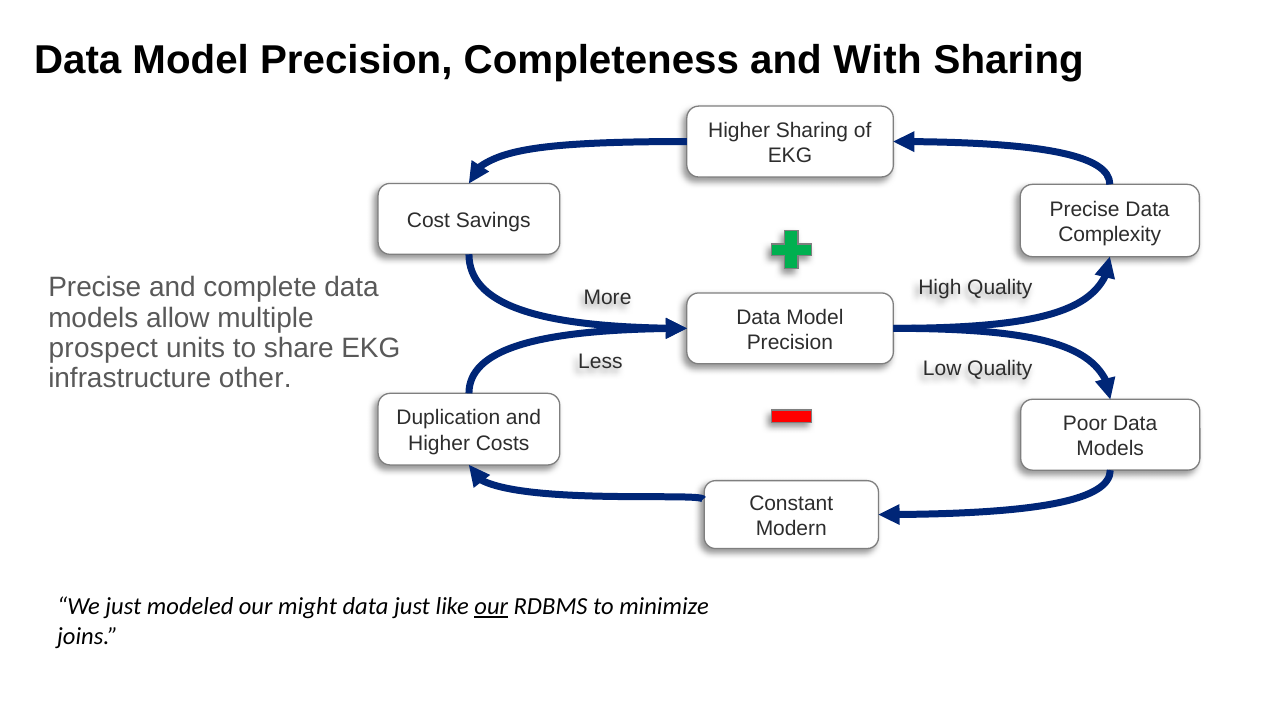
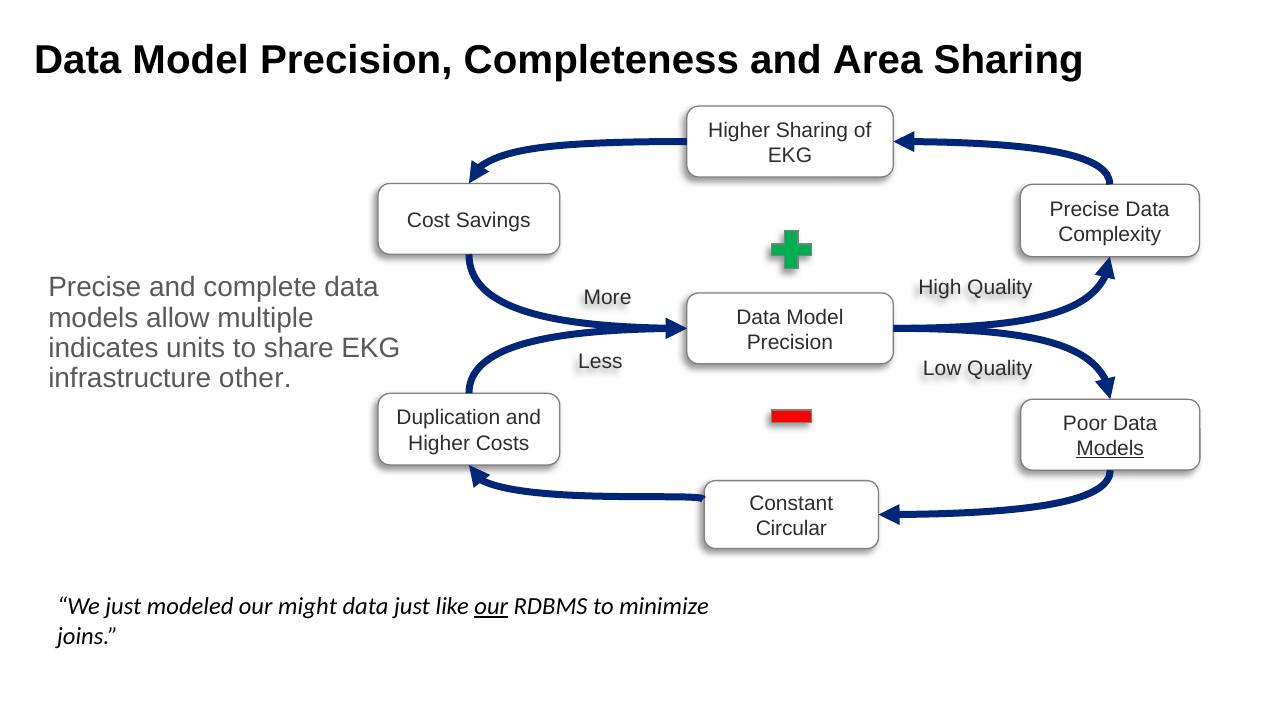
With: With -> Area
prospect: prospect -> indicates
Models at (1110, 449) underline: none -> present
Modern: Modern -> Circular
